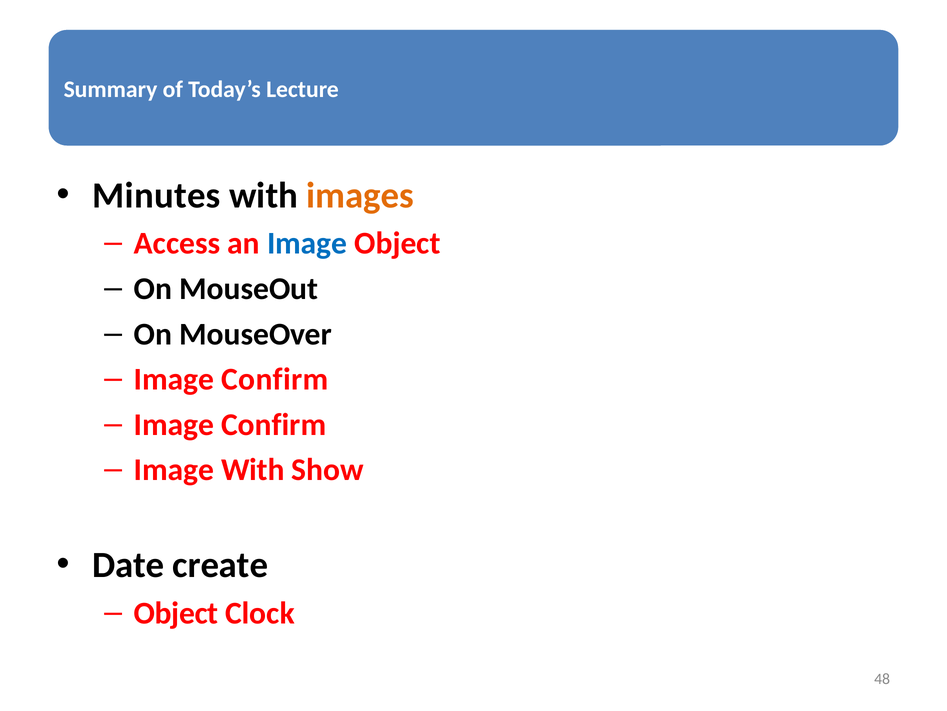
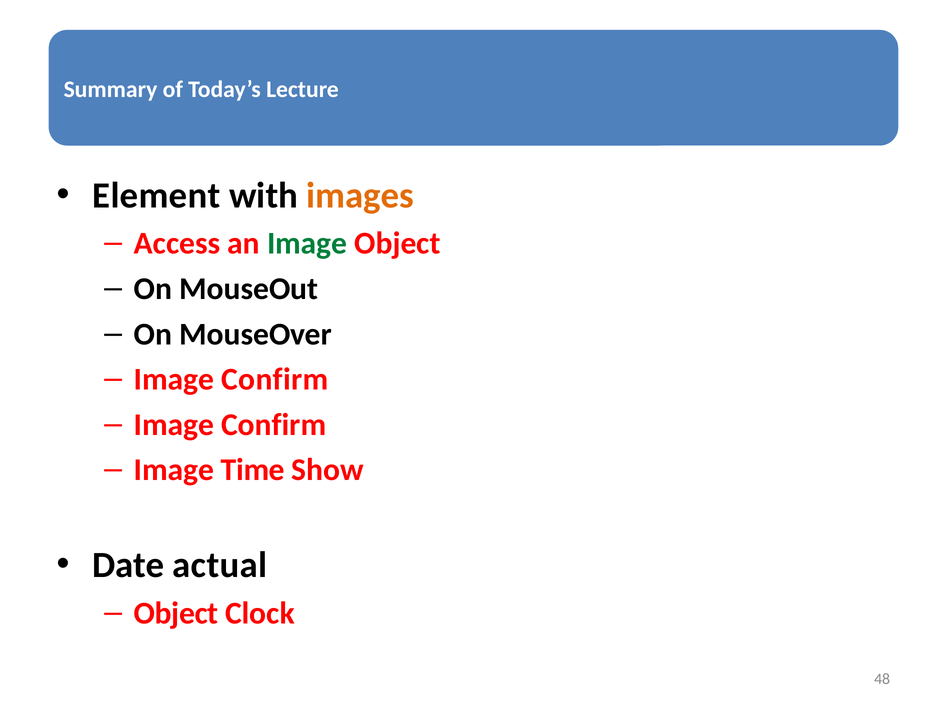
Minutes: Minutes -> Element
Image at (307, 243) colour: blue -> green
Image With: With -> Time
create: create -> actual
